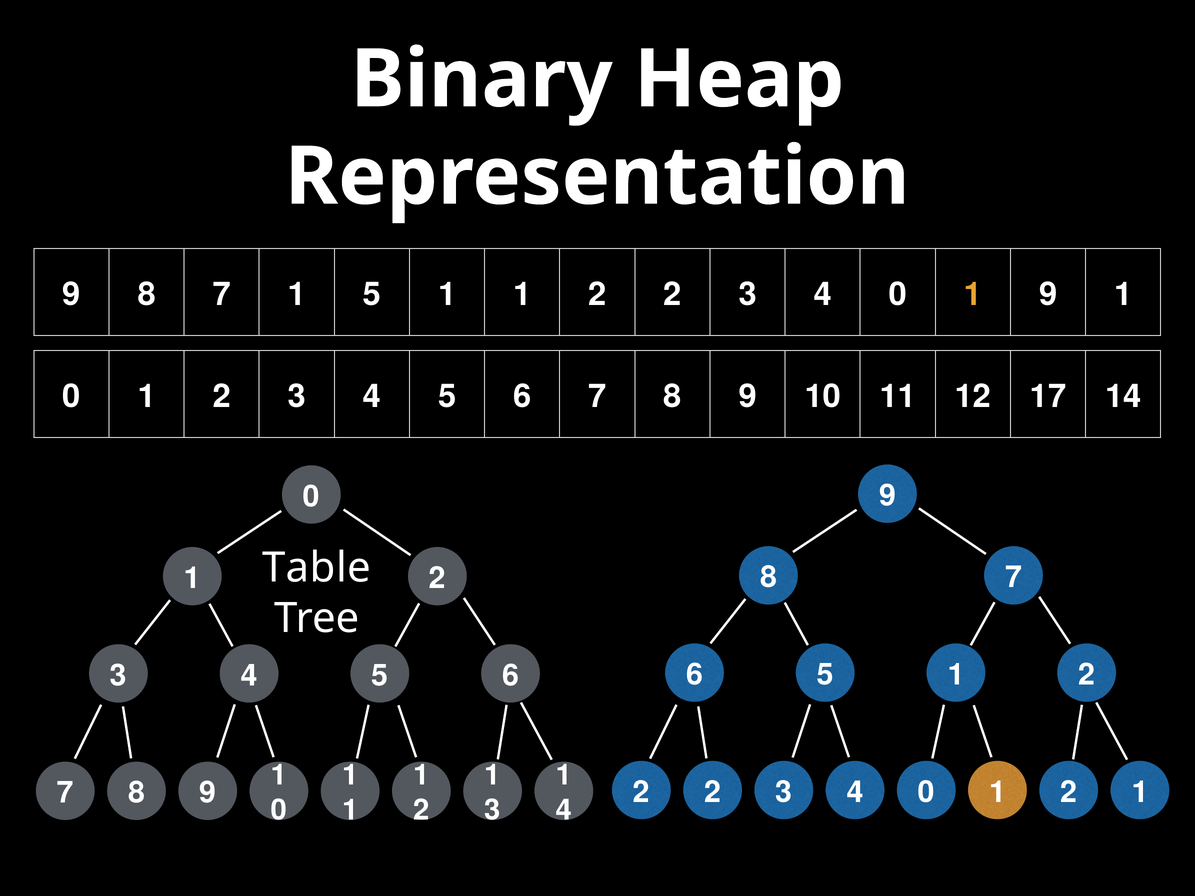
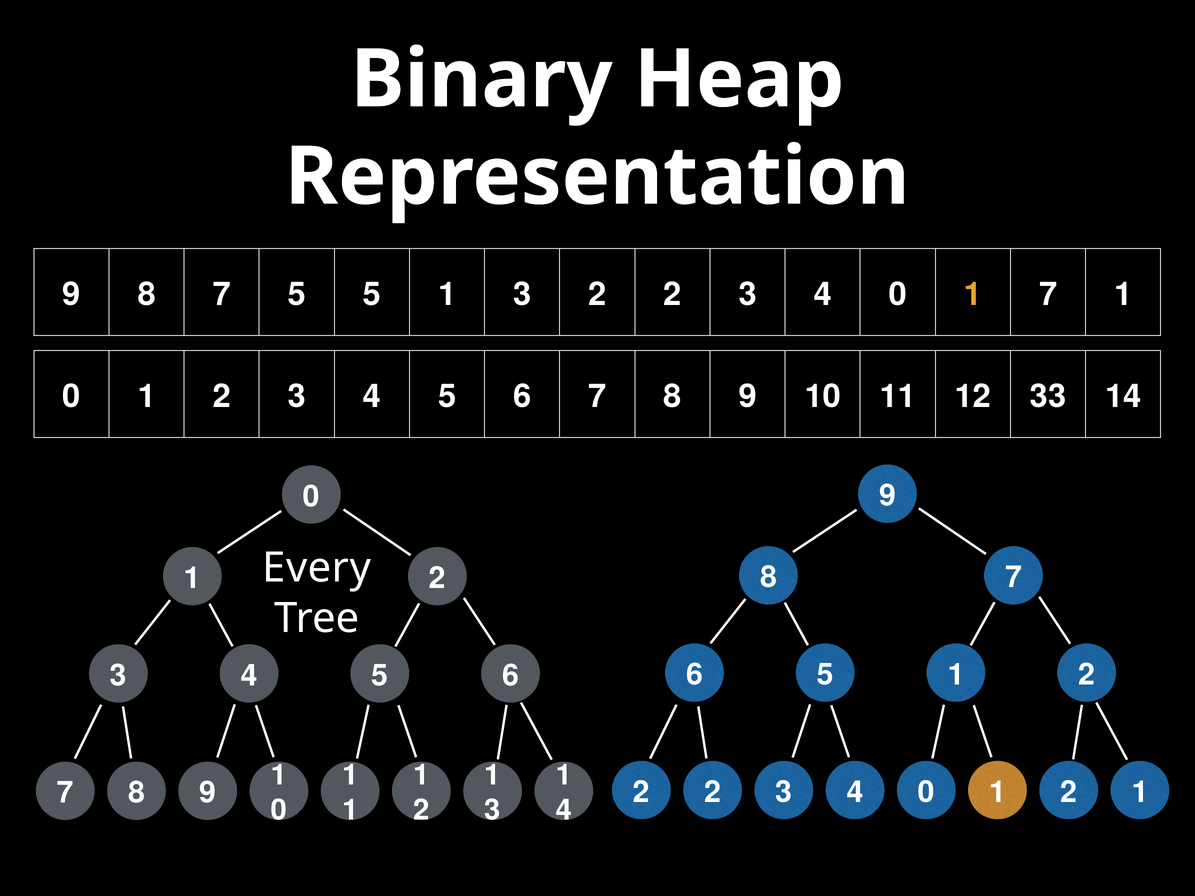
7 1: 1 -> 5
5 1 1: 1 -> 3
1 9: 9 -> 7
17: 17 -> 33
Table: Table -> Every
